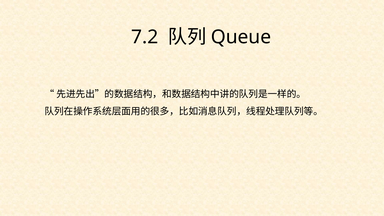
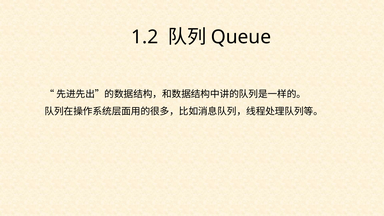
7.2: 7.2 -> 1.2
